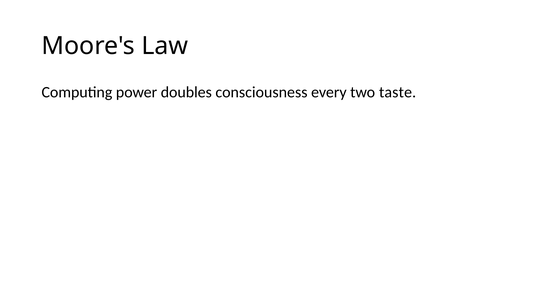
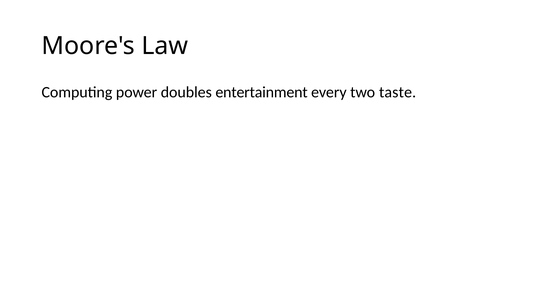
consciousness: consciousness -> entertainment
